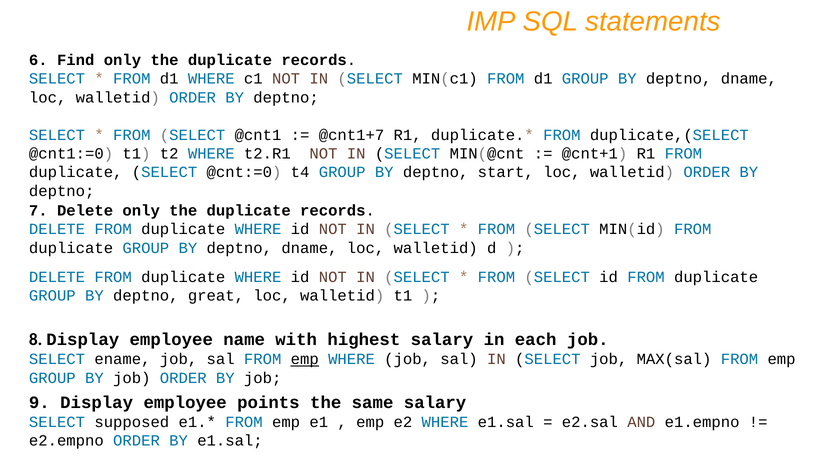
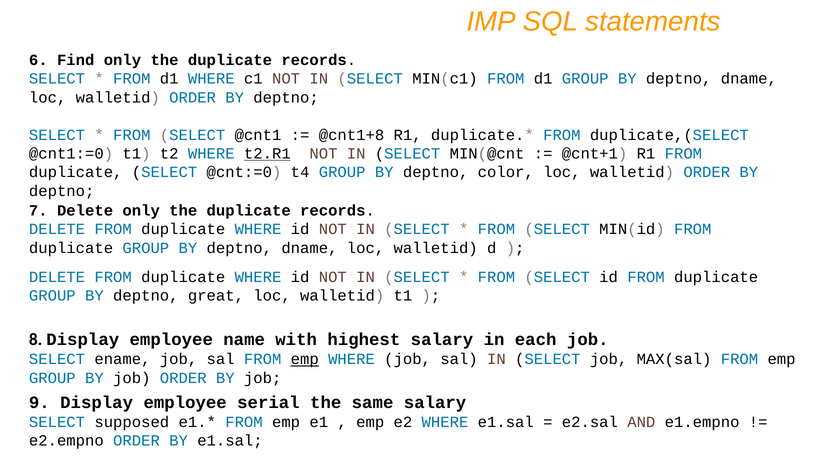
@cnt1+7: @cnt1+7 -> @cnt1+8
t2.R1 underline: none -> present
start: start -> color
points: points -> serial
